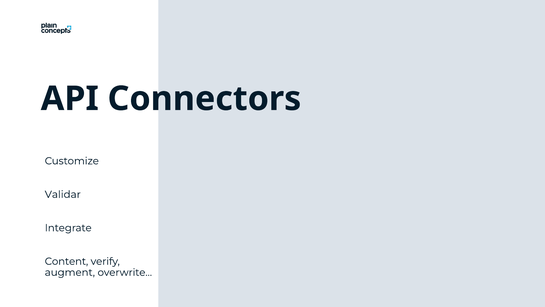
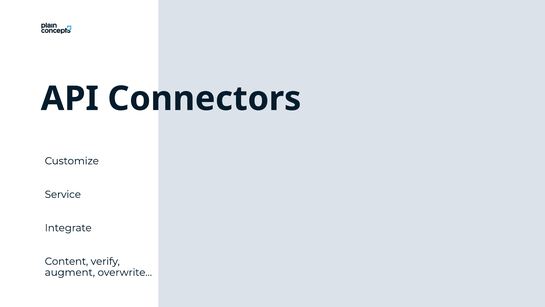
Validar: Validar -> Service
